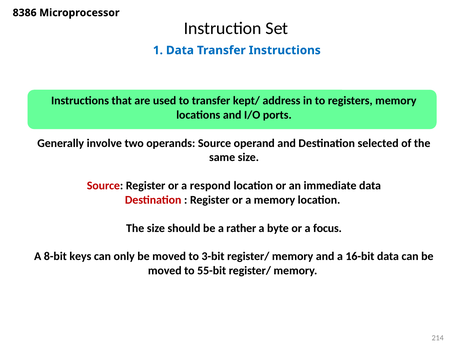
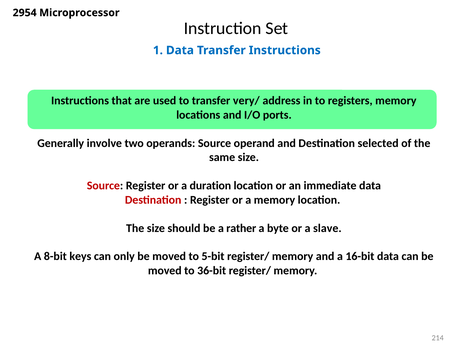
8386: 8386 -> 2954
kept/: kept/ -> very/
respond: respond -> duration
focus: focus -> slave
3-bit: 3-bit -> 5-bit
55-bit: 55-bit -> 36-bit
